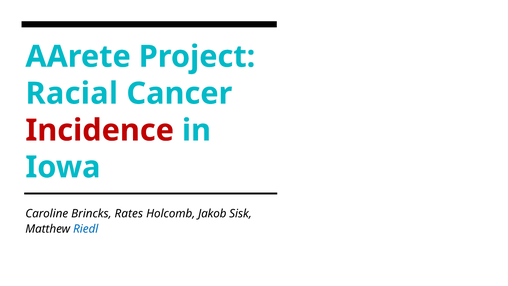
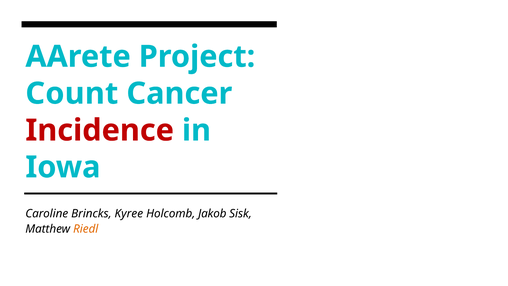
Racial: Racial -> Count
Rates: Rates -> Kyree
Riedl colour: blue -> orange
